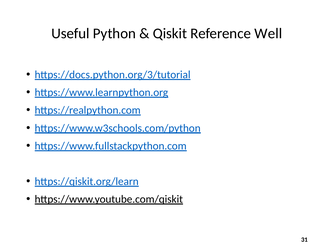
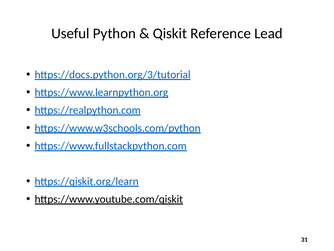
Well: Well -> Lead
